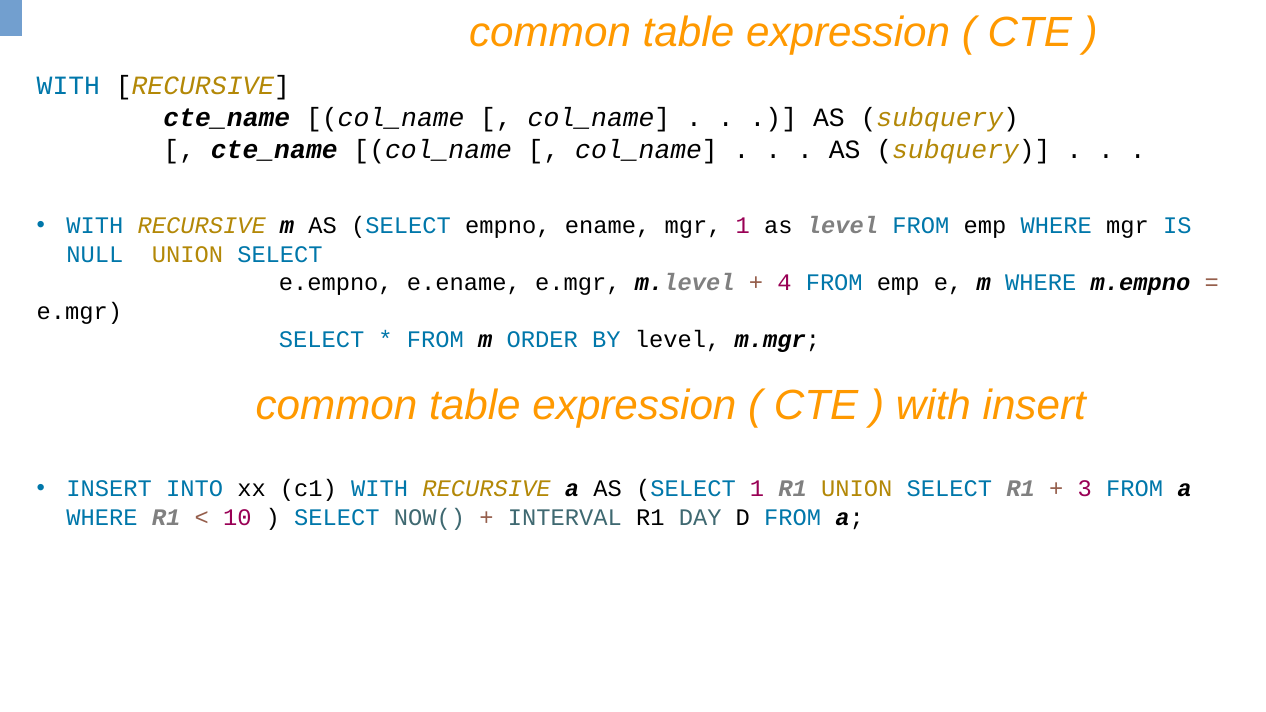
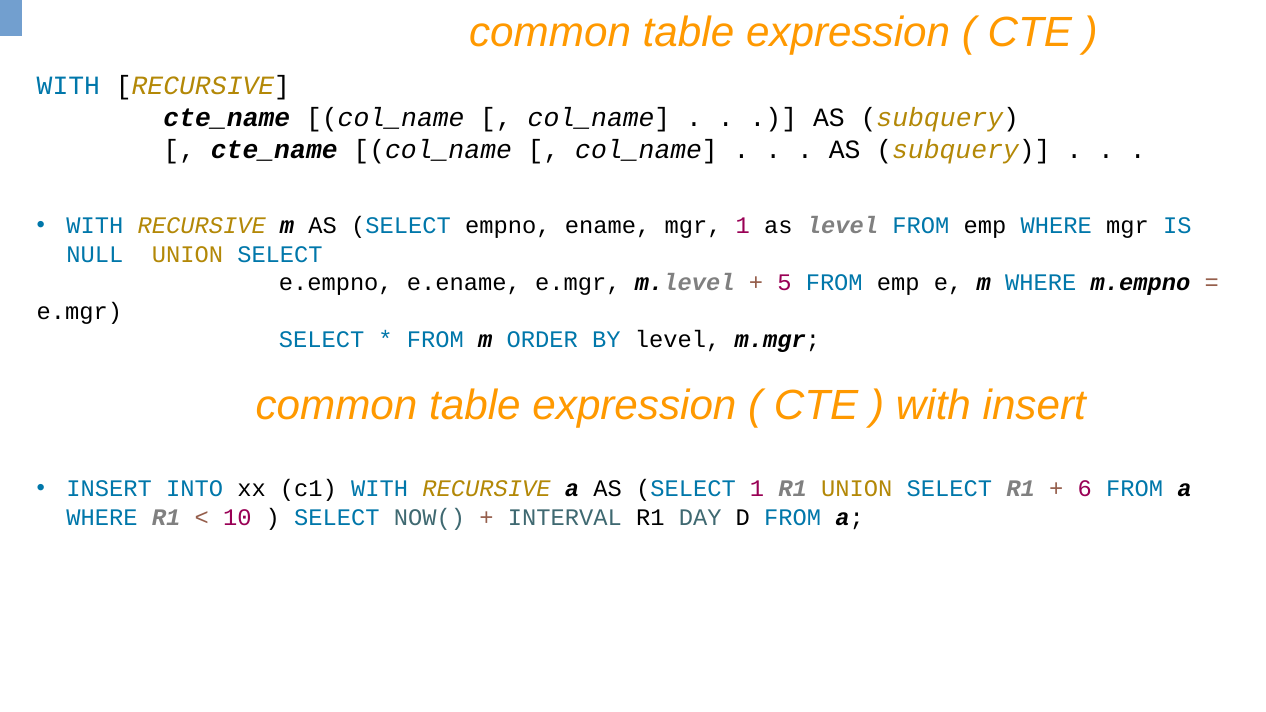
4: 4 -> 5
3: 3 -> 6
